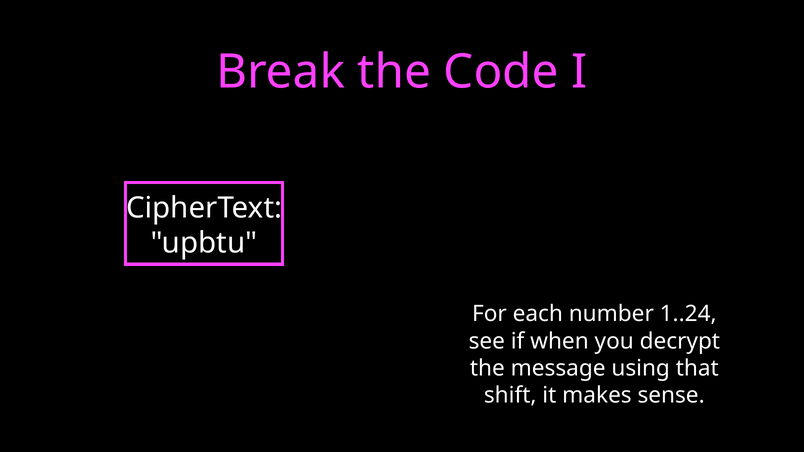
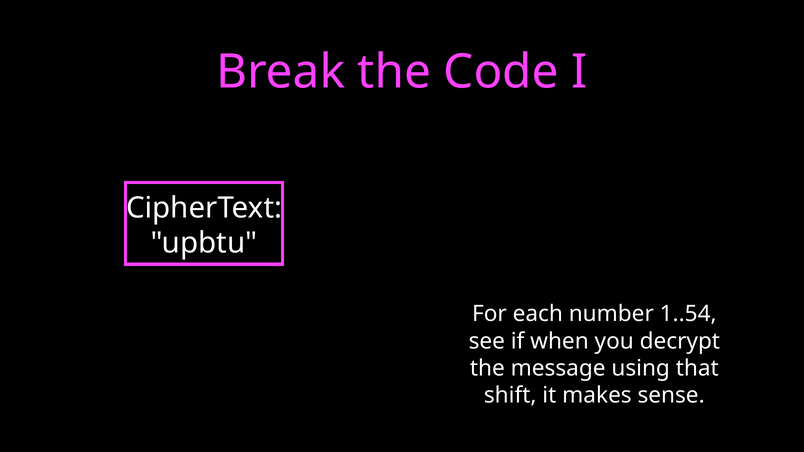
1..24: 1..24 -> 1..54
